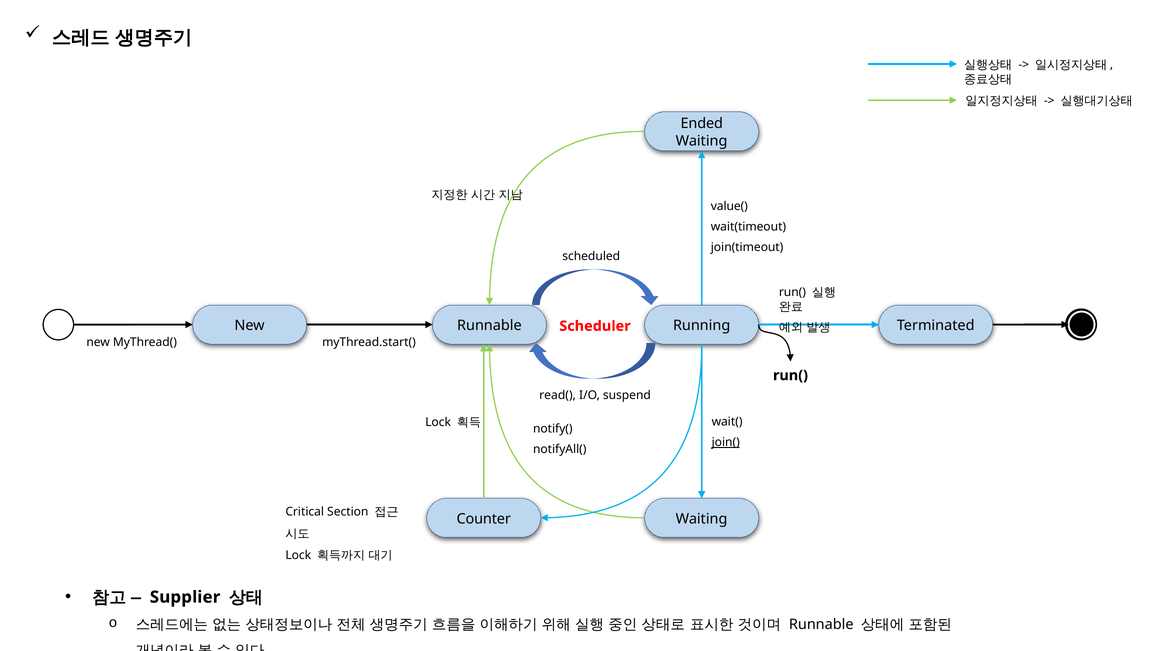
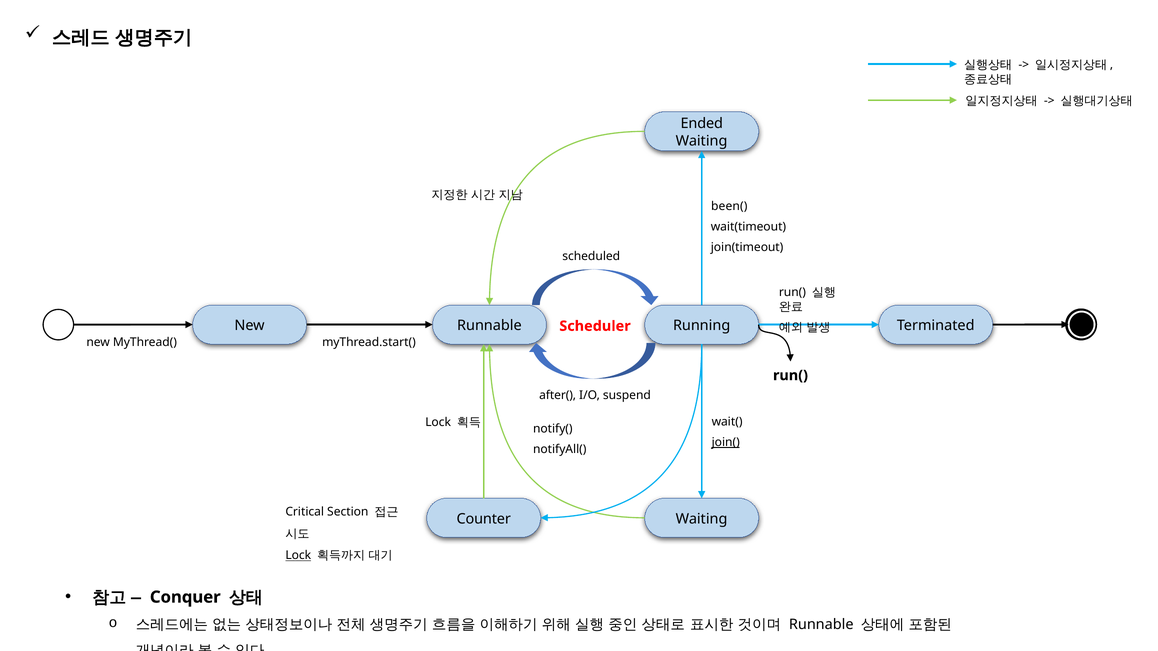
value(: value( -> been(
read(: read( -> after(
Lock at (298, 556) underline: none -> present
Supplier: Supplier -> Conquer
